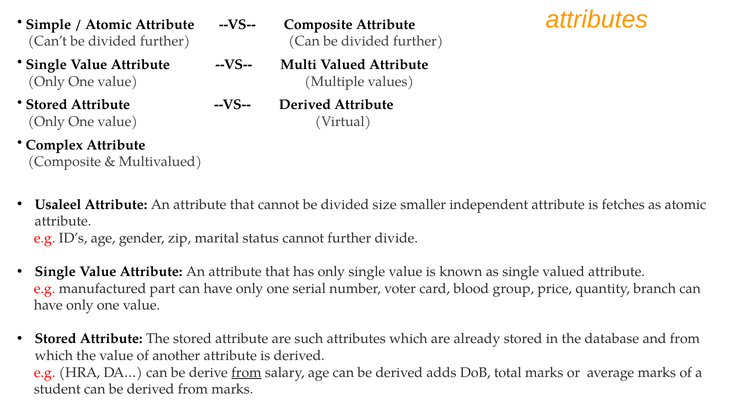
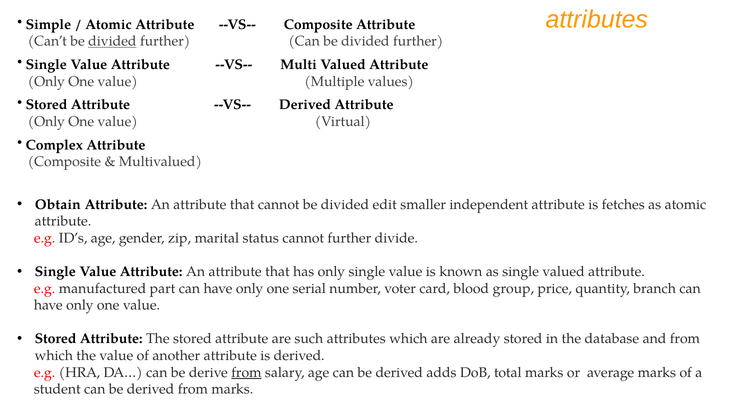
divided at (112, 41) underline: none -> present
Usaleel: Usaleel -> Obtain
size: size -> edit
